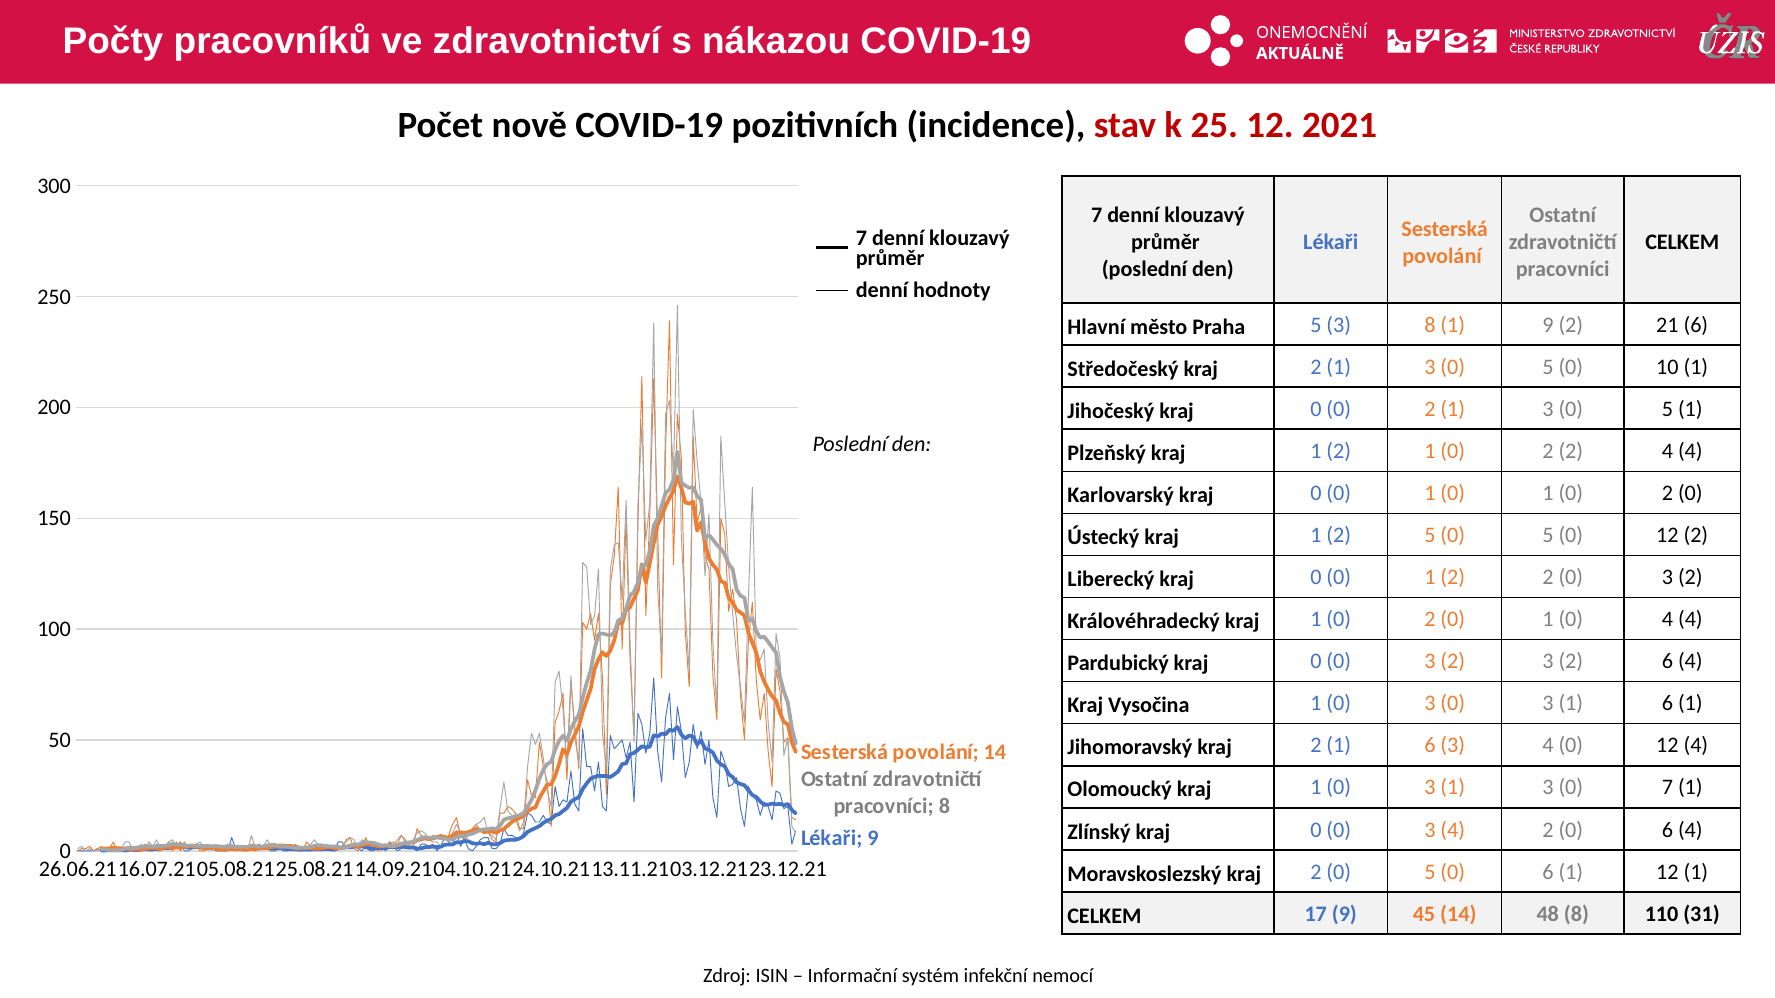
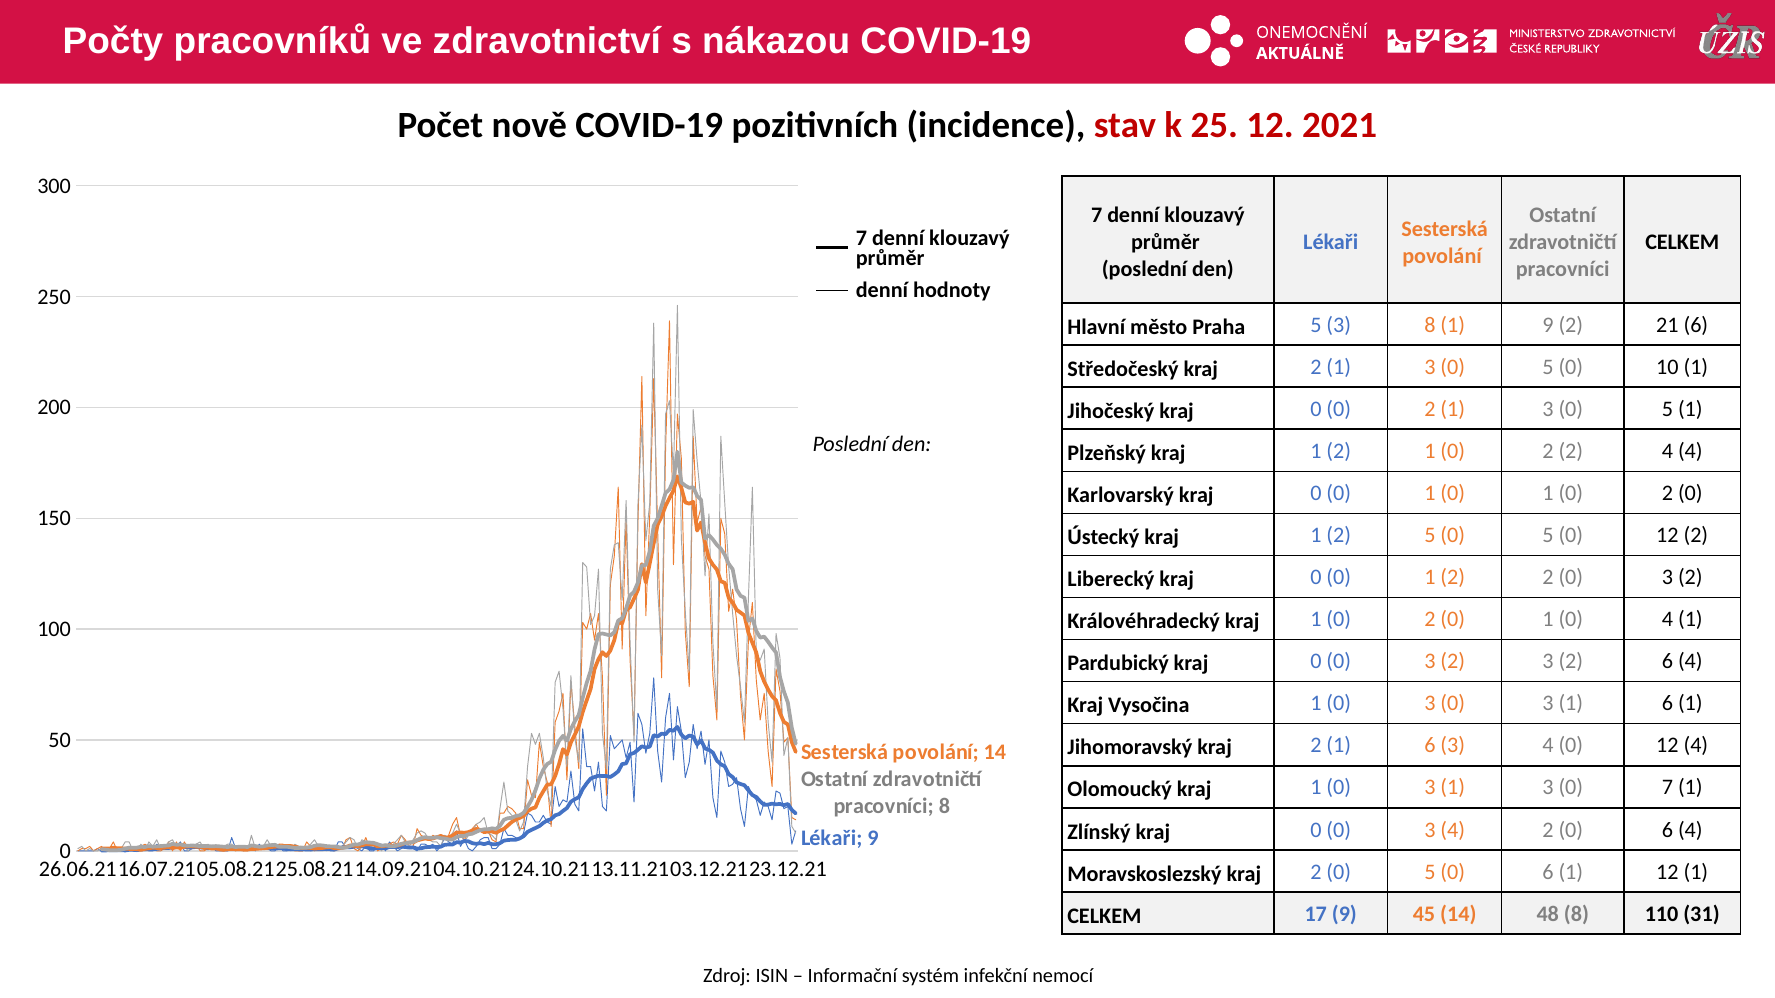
0 4 4: 4 -> 1
